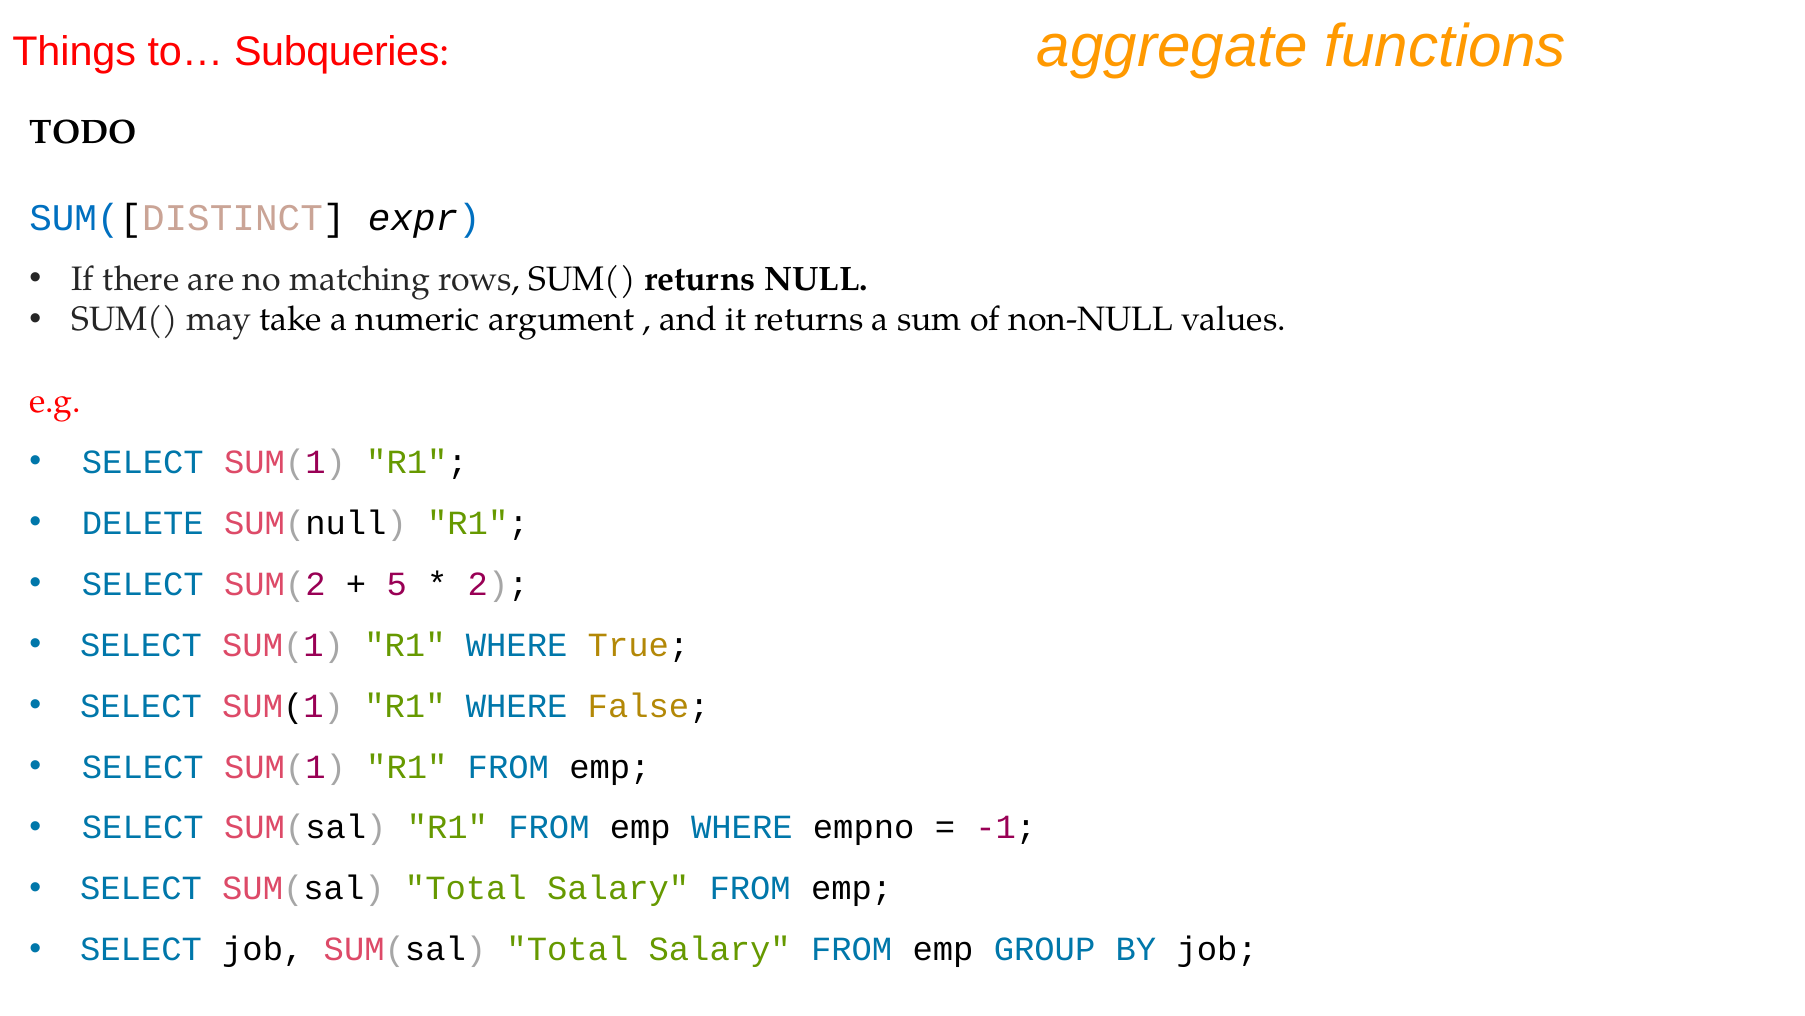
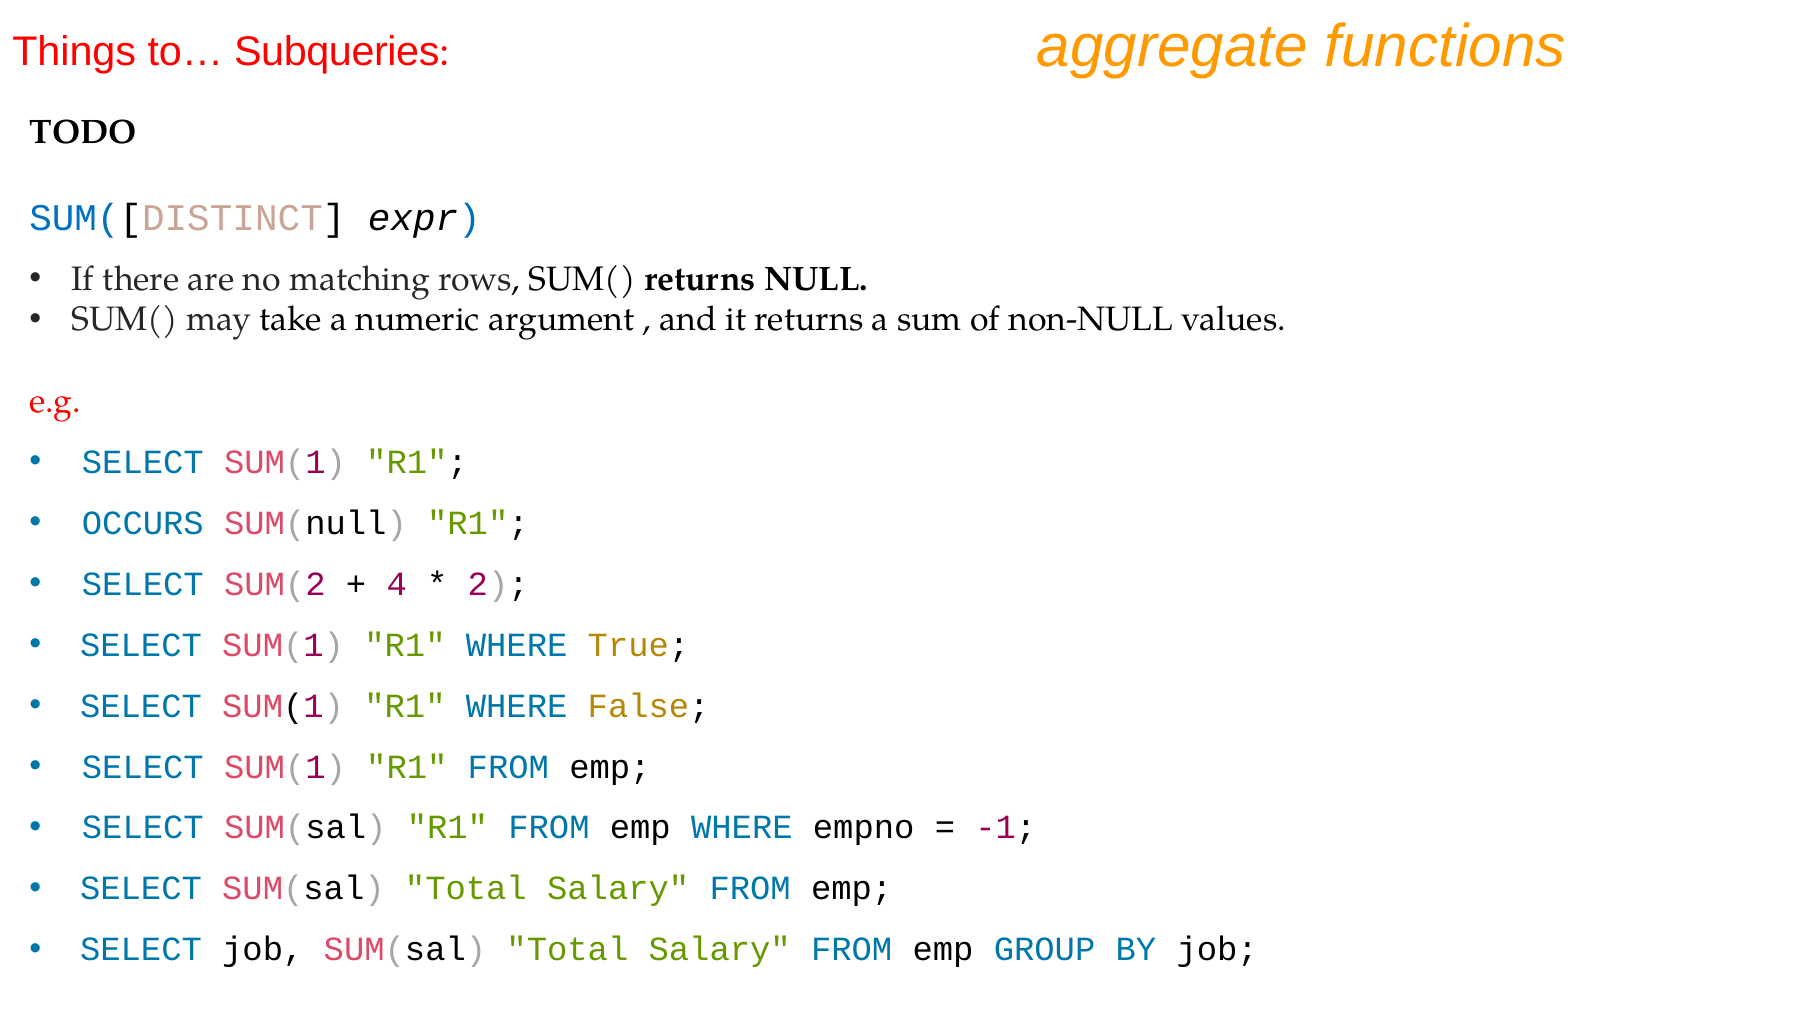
DELETE: DELETE -> OCCURS
5: 5 -> 4
